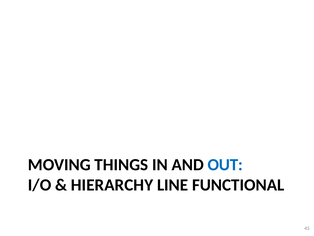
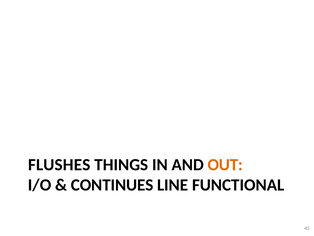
MOVING: MOVING -> FLUSHES
OUT colour: blue -> orange
HIERARCHY: HIERARCHY -> CONTINUES
